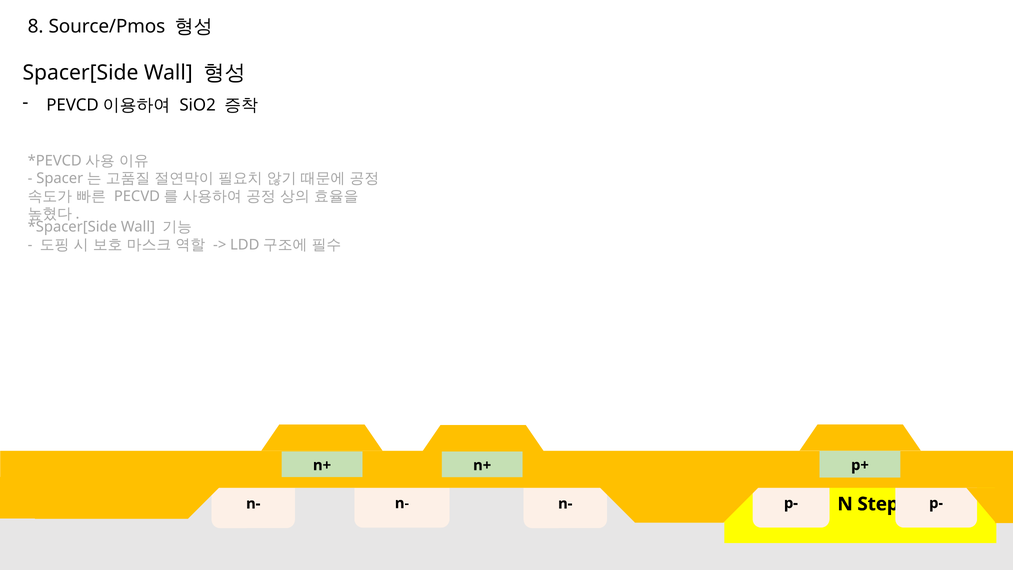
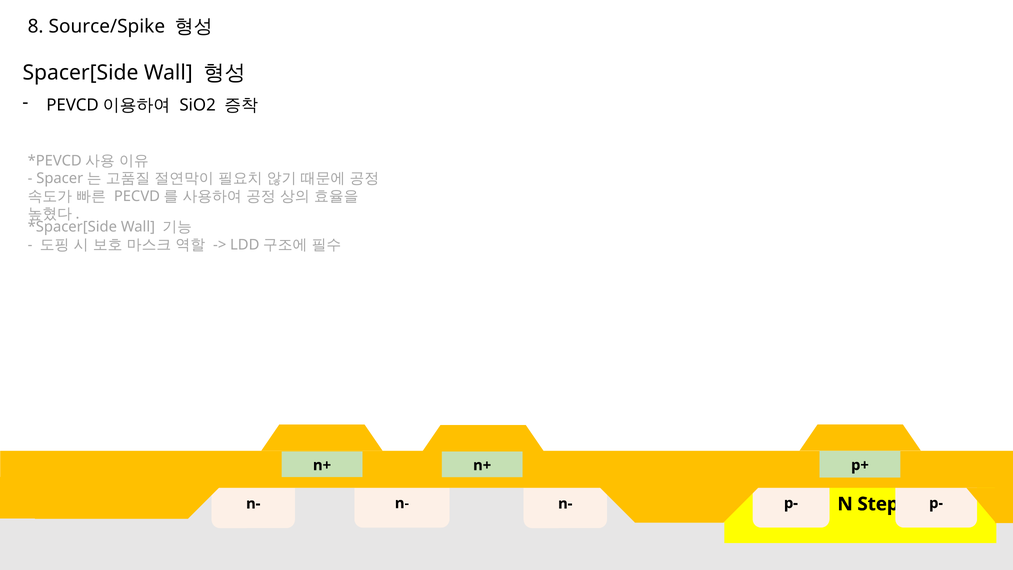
Source/Pmos: Source/Pmos -> Source/Spike
